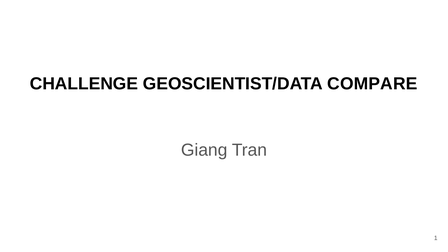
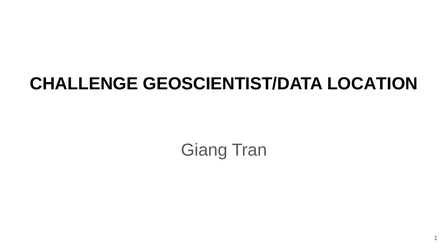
COMPARE: COMPARE -> LOCATION
